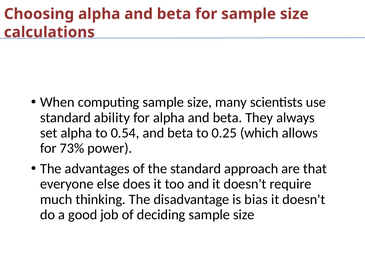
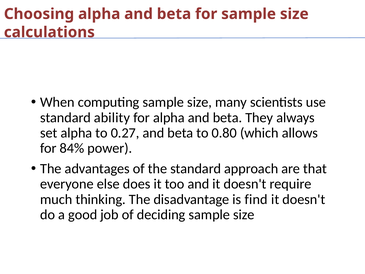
0.54: 0.54 -> 0.27
0.25: 0.25 -> 0.80
73%: 73% -> 84%
bias: bias -> find
